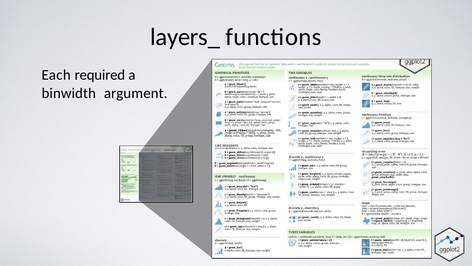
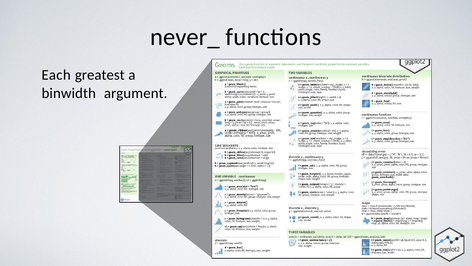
layers_: layers_ -> never_
required: required -> greatest
